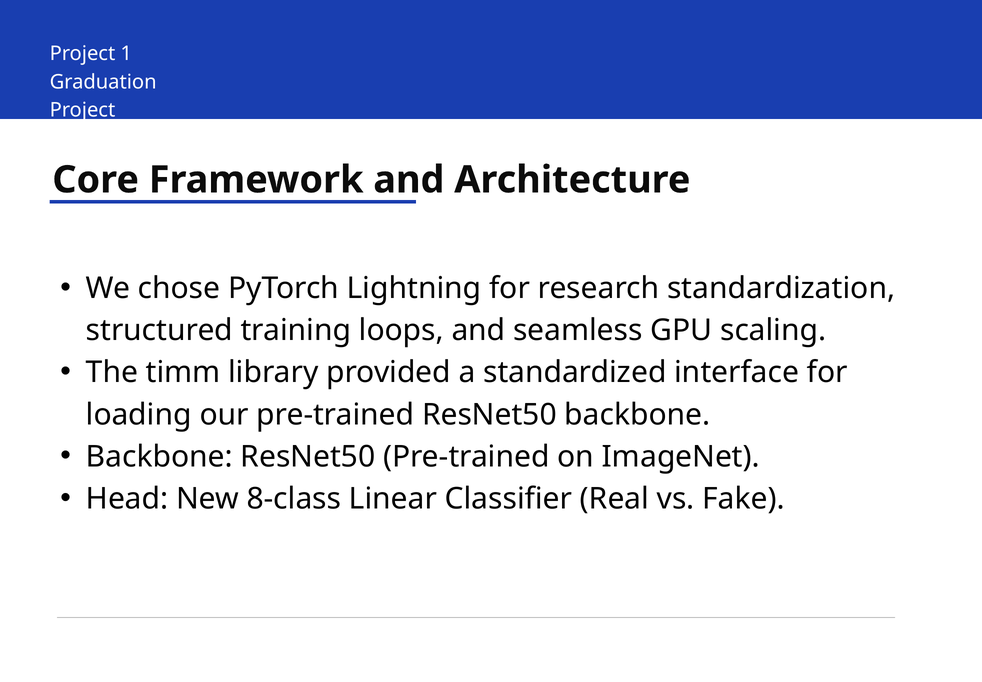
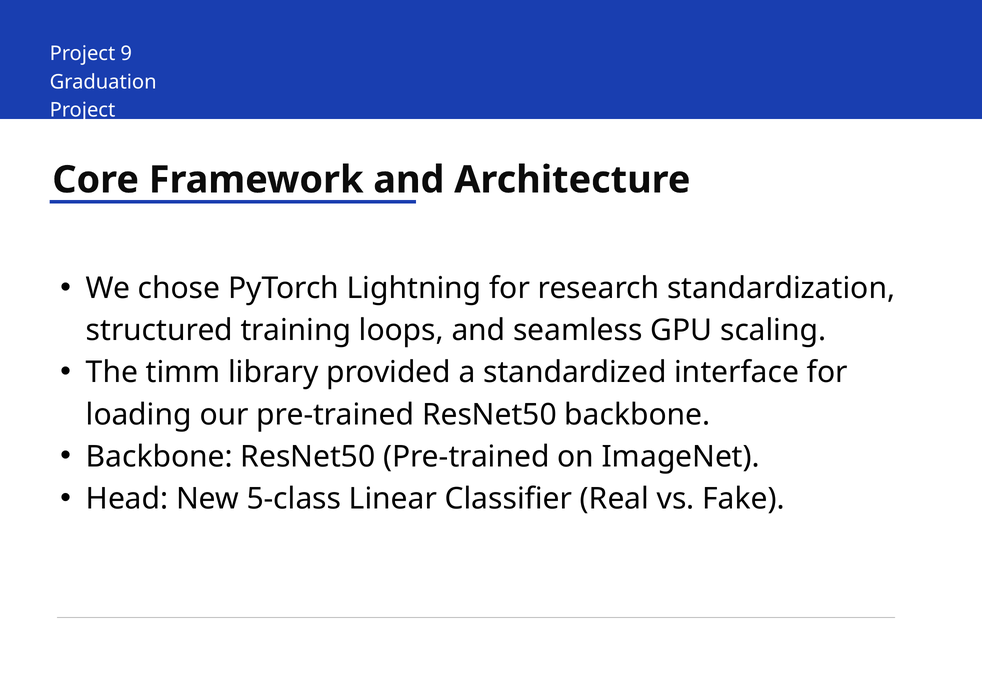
1: 1 -> 9
8-class: 8-class -> 5-class
